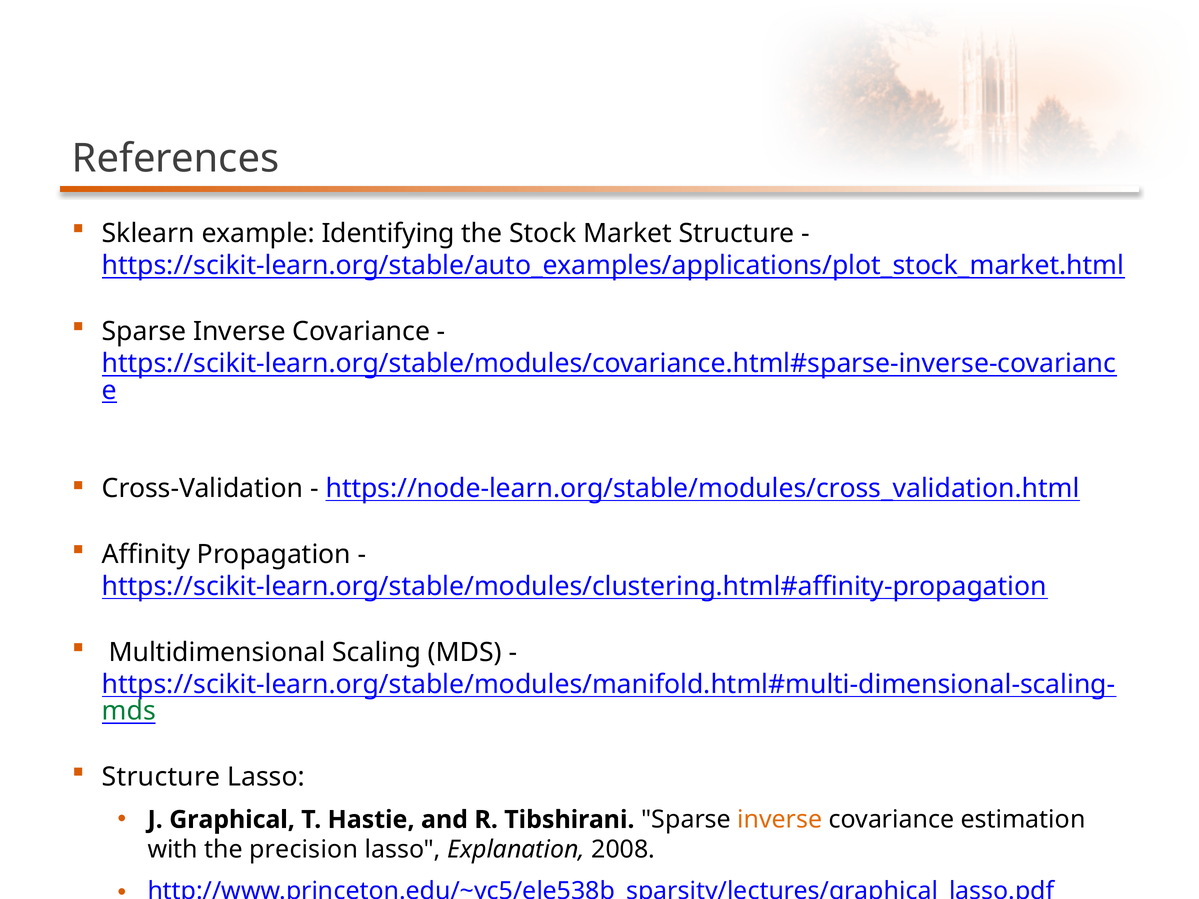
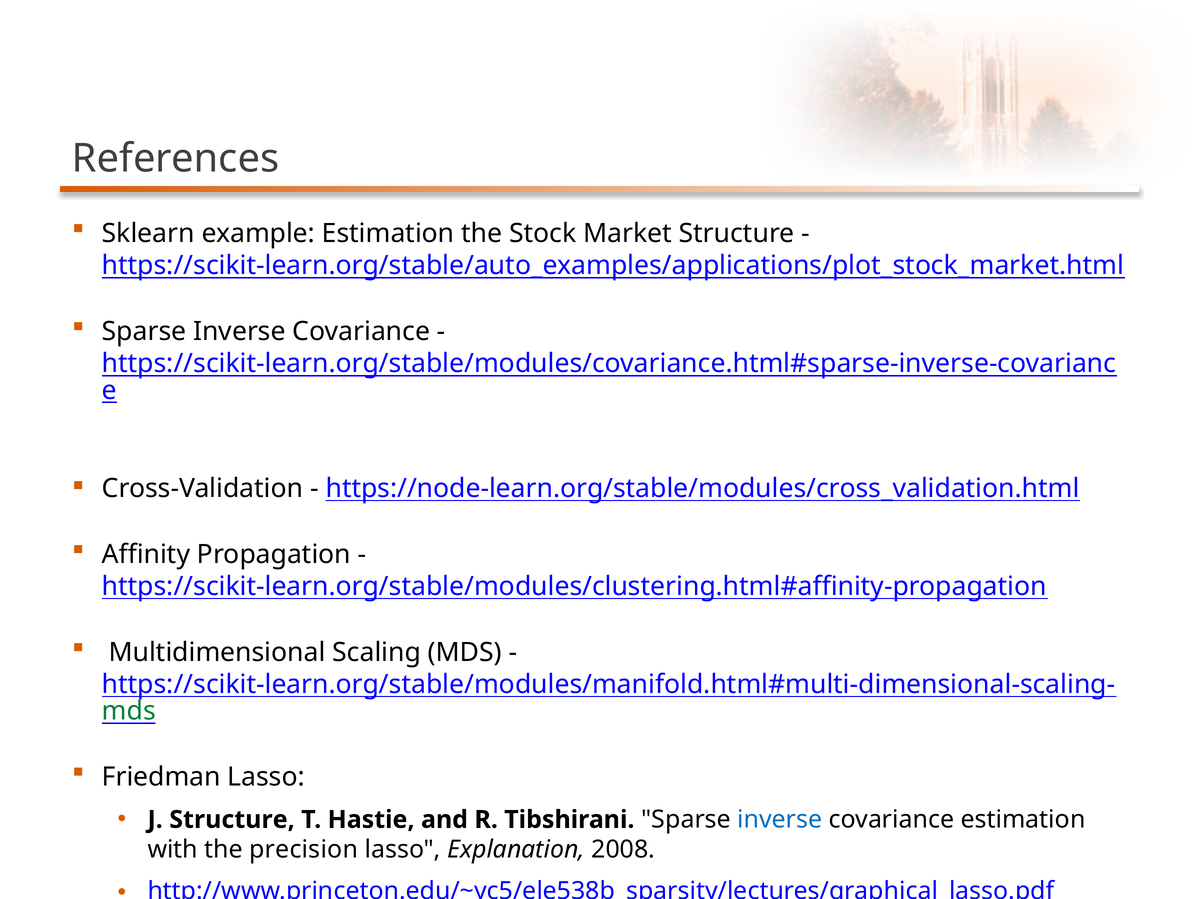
example Identifying: Identifying -> Estimation
Structure at (161, 777): Structure -> Friedman
J Graphical: Graphical -> Structure
inverse at (780, 820) colour: orange -> blue
